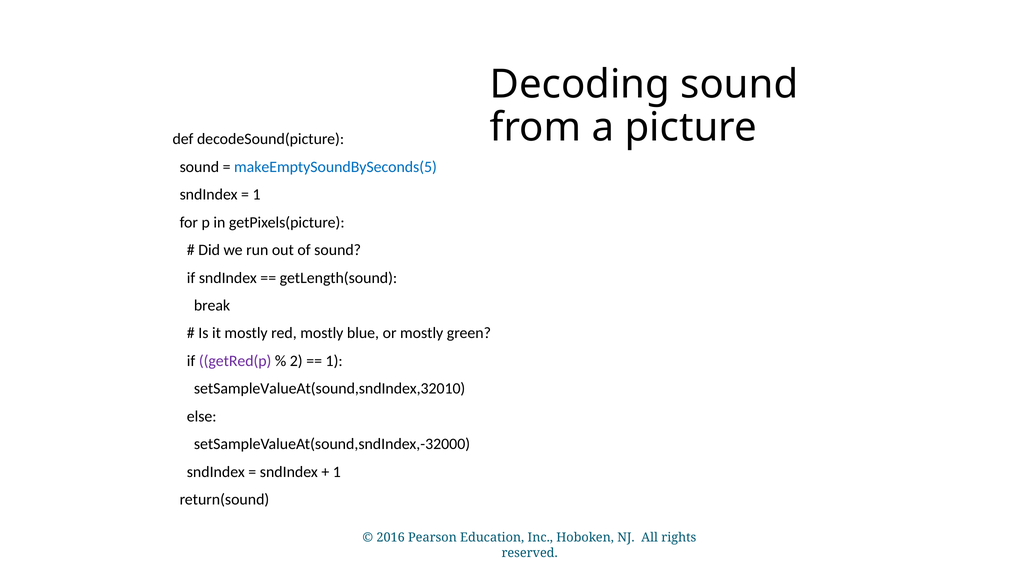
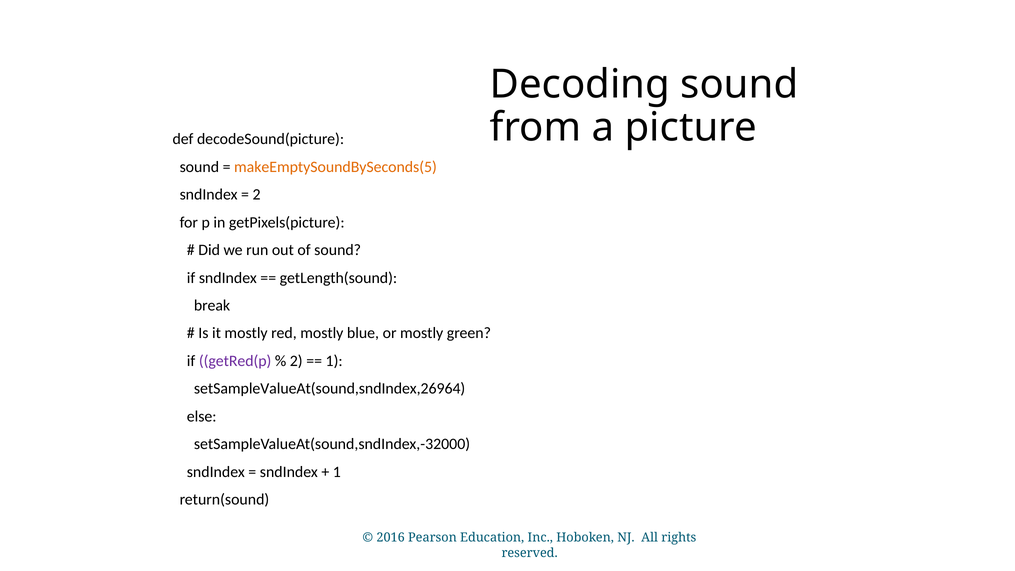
makeEmptySoundBySeconds(5 colour: blue -> orange
1 at (257, 195): 1 -> 2
setSampleValueAt(sound,sndIndex,32010: setSampleValueAt(sound,sndIndex,32010 -> setSampleValueAt(sound,sndIndex,26964
